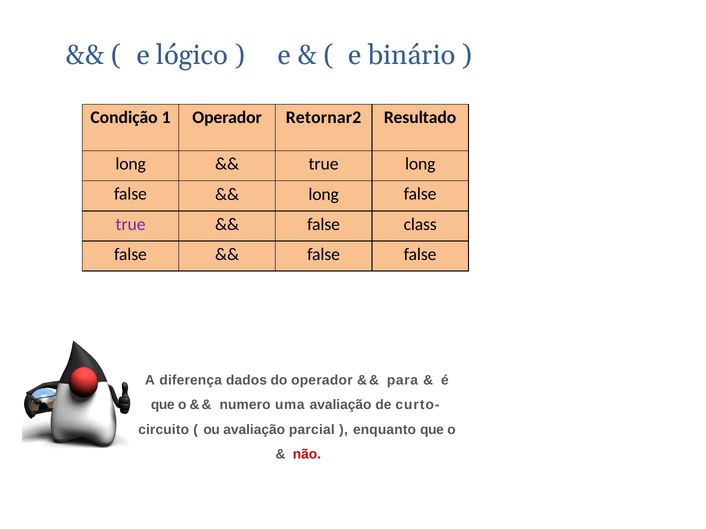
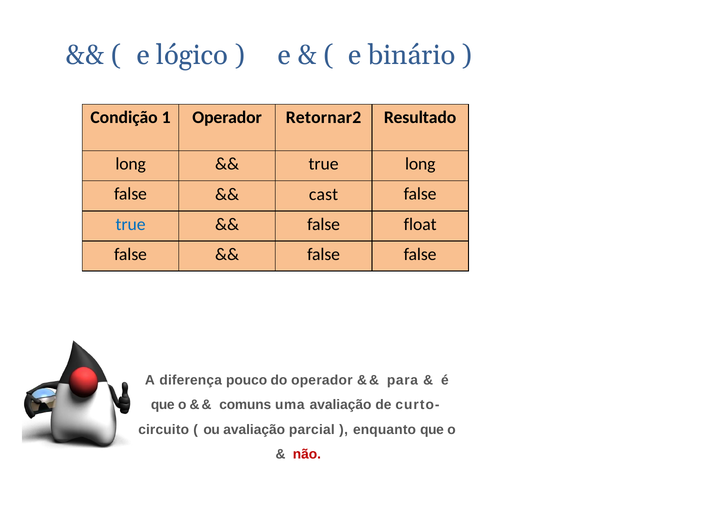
long at (324, 194): long -> cast
true at (131, 225) colour: purple -> blue
class: class -> float
dados: dados -> pouco
numero: numero -> comuns
